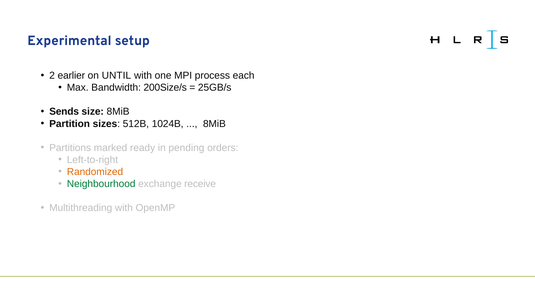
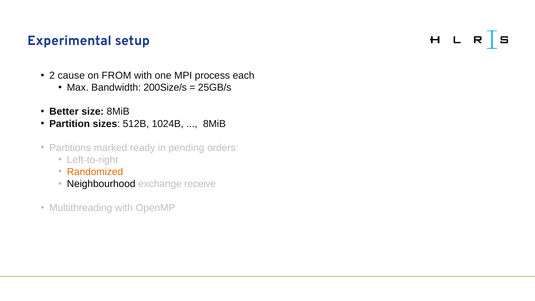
earlier: earlier -> cause
UNTIL: UNTIL -> FROM
Sends: Sends -> Better
Neighbourhood colour: green -> black
